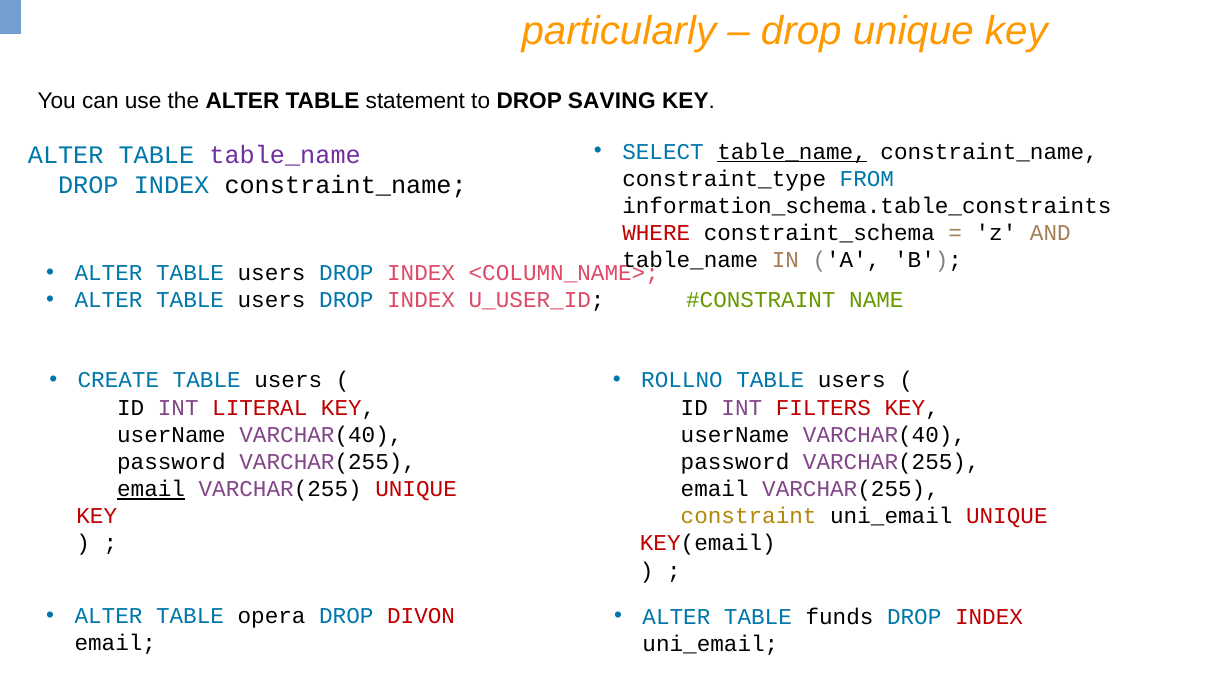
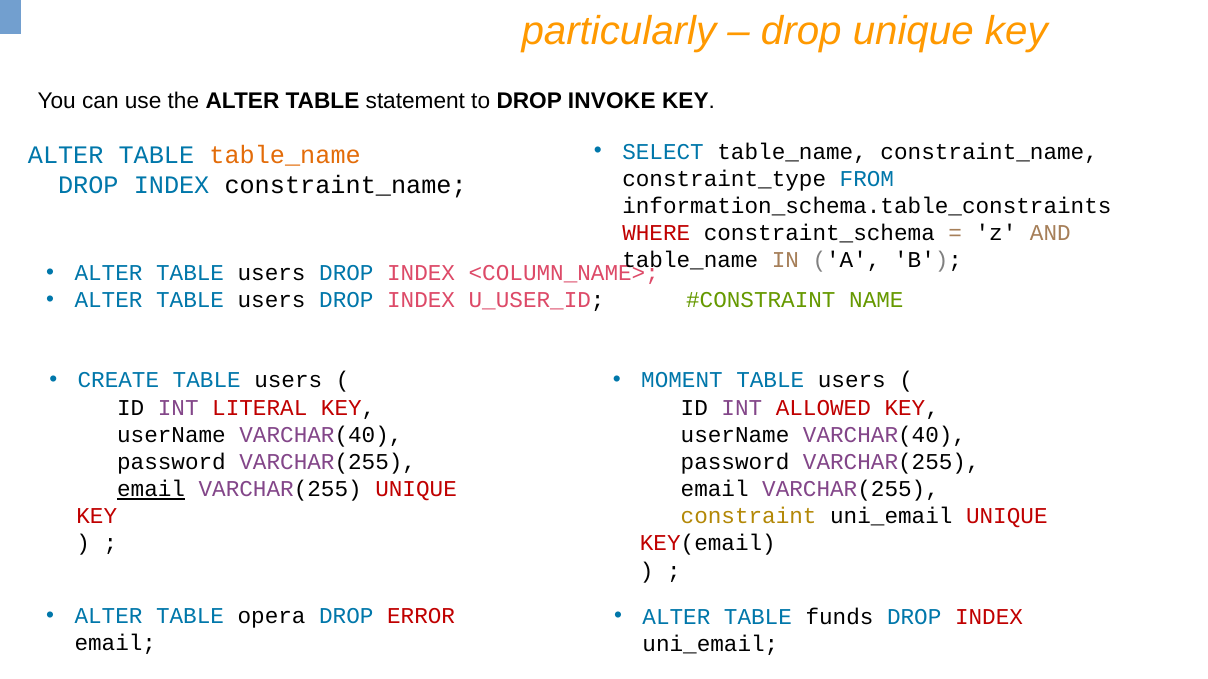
SAVING: SAVING -> INVOKE
table_name at (792, 152) underline: present -> none
table_name at (285, 155) colour: purple -> orange
ROLLNO: ROLLNO -> MOMENT
FILTERS: FILTERS -> ALLOWED
DIVON: DIVON -> ERROR
